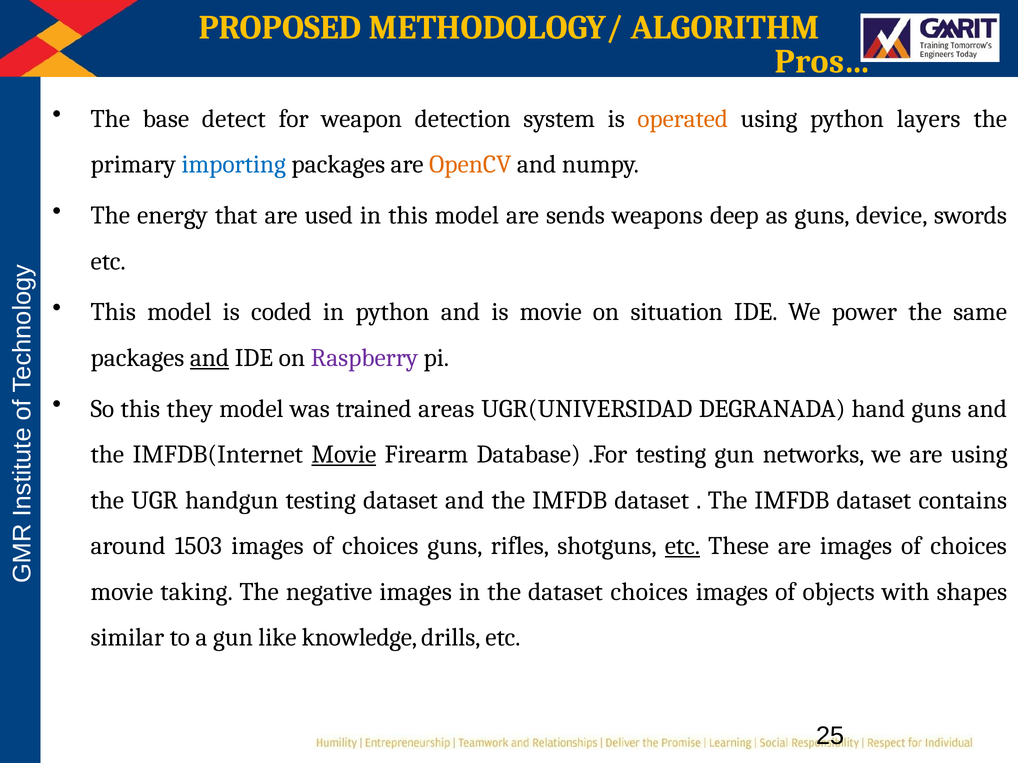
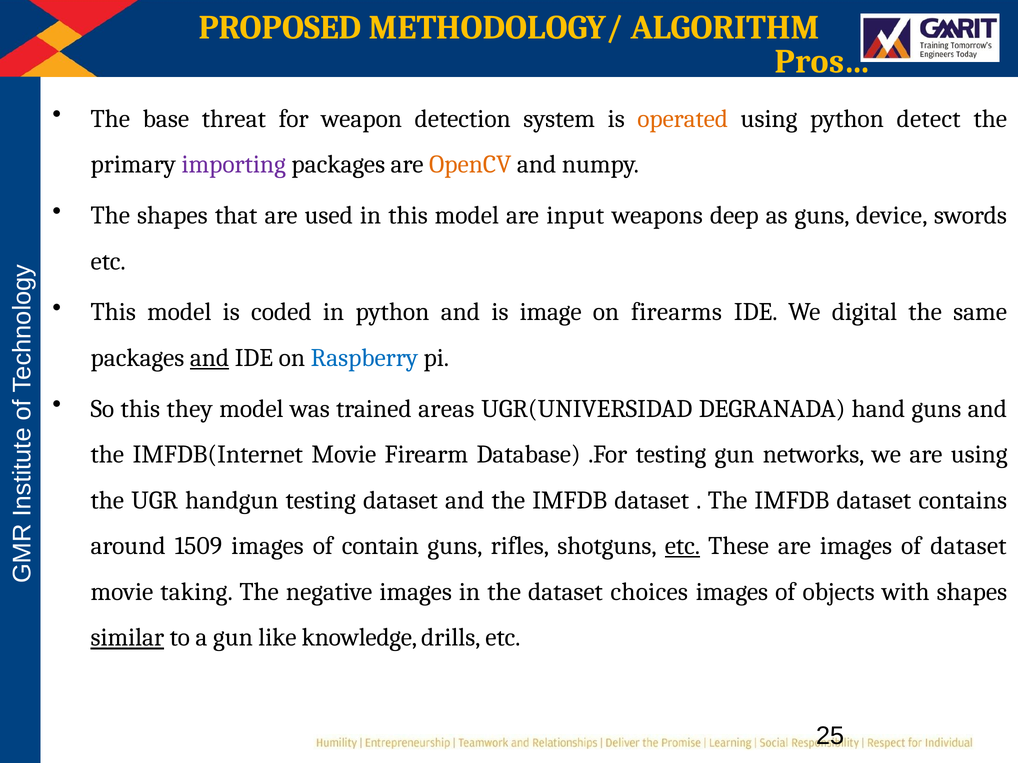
detect: detect -> threat
layers: layers -> detect
importing colour: blue -> purple
The energy: energy -> shapes
sends: sends -> input
is movie: movie -> image
situation: situation -> firearms
power: power -> digital
Raspberry colour: purple -> blue
Movie at (344, 455) underline: present -> none
1503: 1503 -> 1509
choices at (380, 546): choices -> contain
are images of choices: choices -> dataset
similar underline: none -> present
